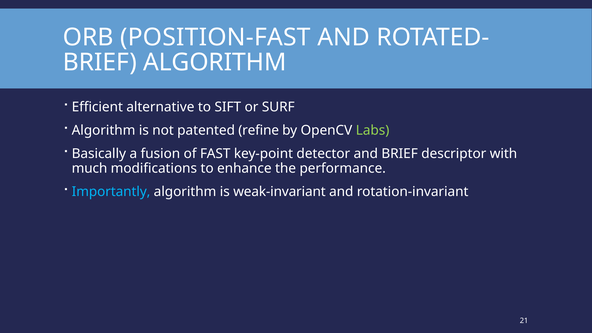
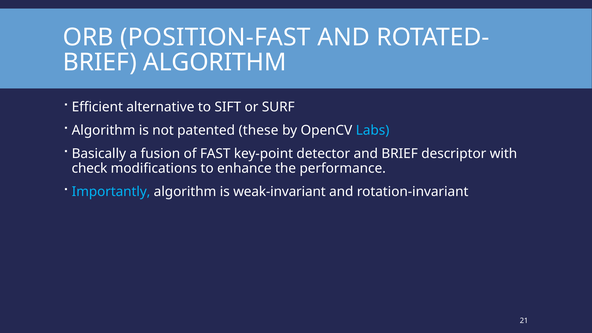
refine: refine -> these
Labs colour: light green -> light blue
much: much -> check
